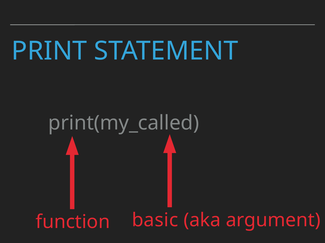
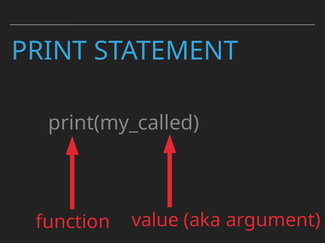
basic: basic -> value
